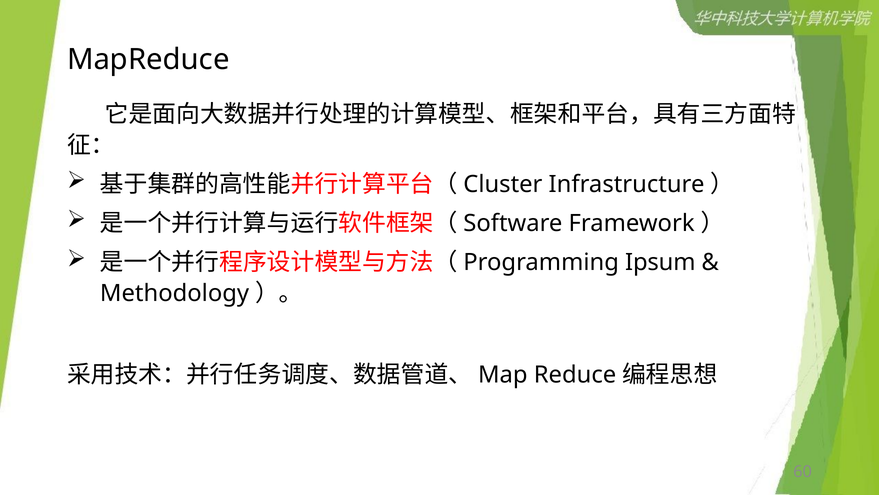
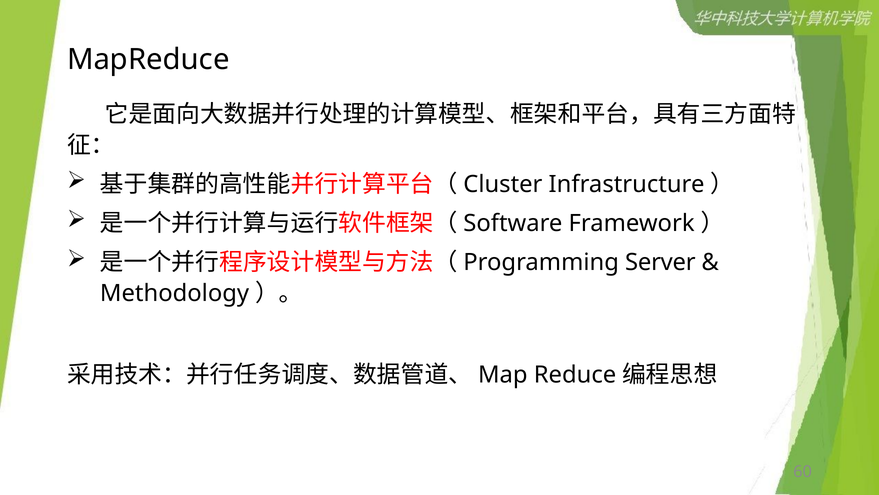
Ipsum: Ipsum -> Server
